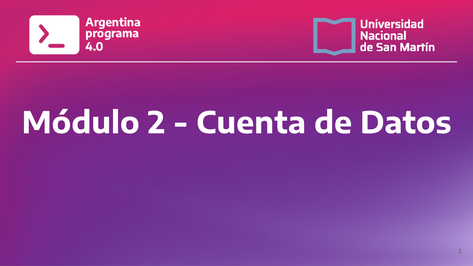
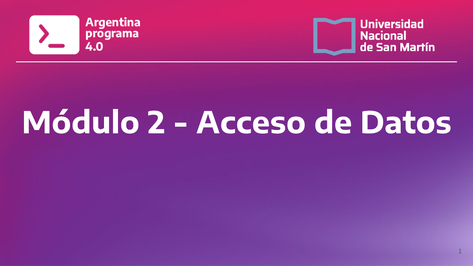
Cuenta: Cuenta -> Acceso
